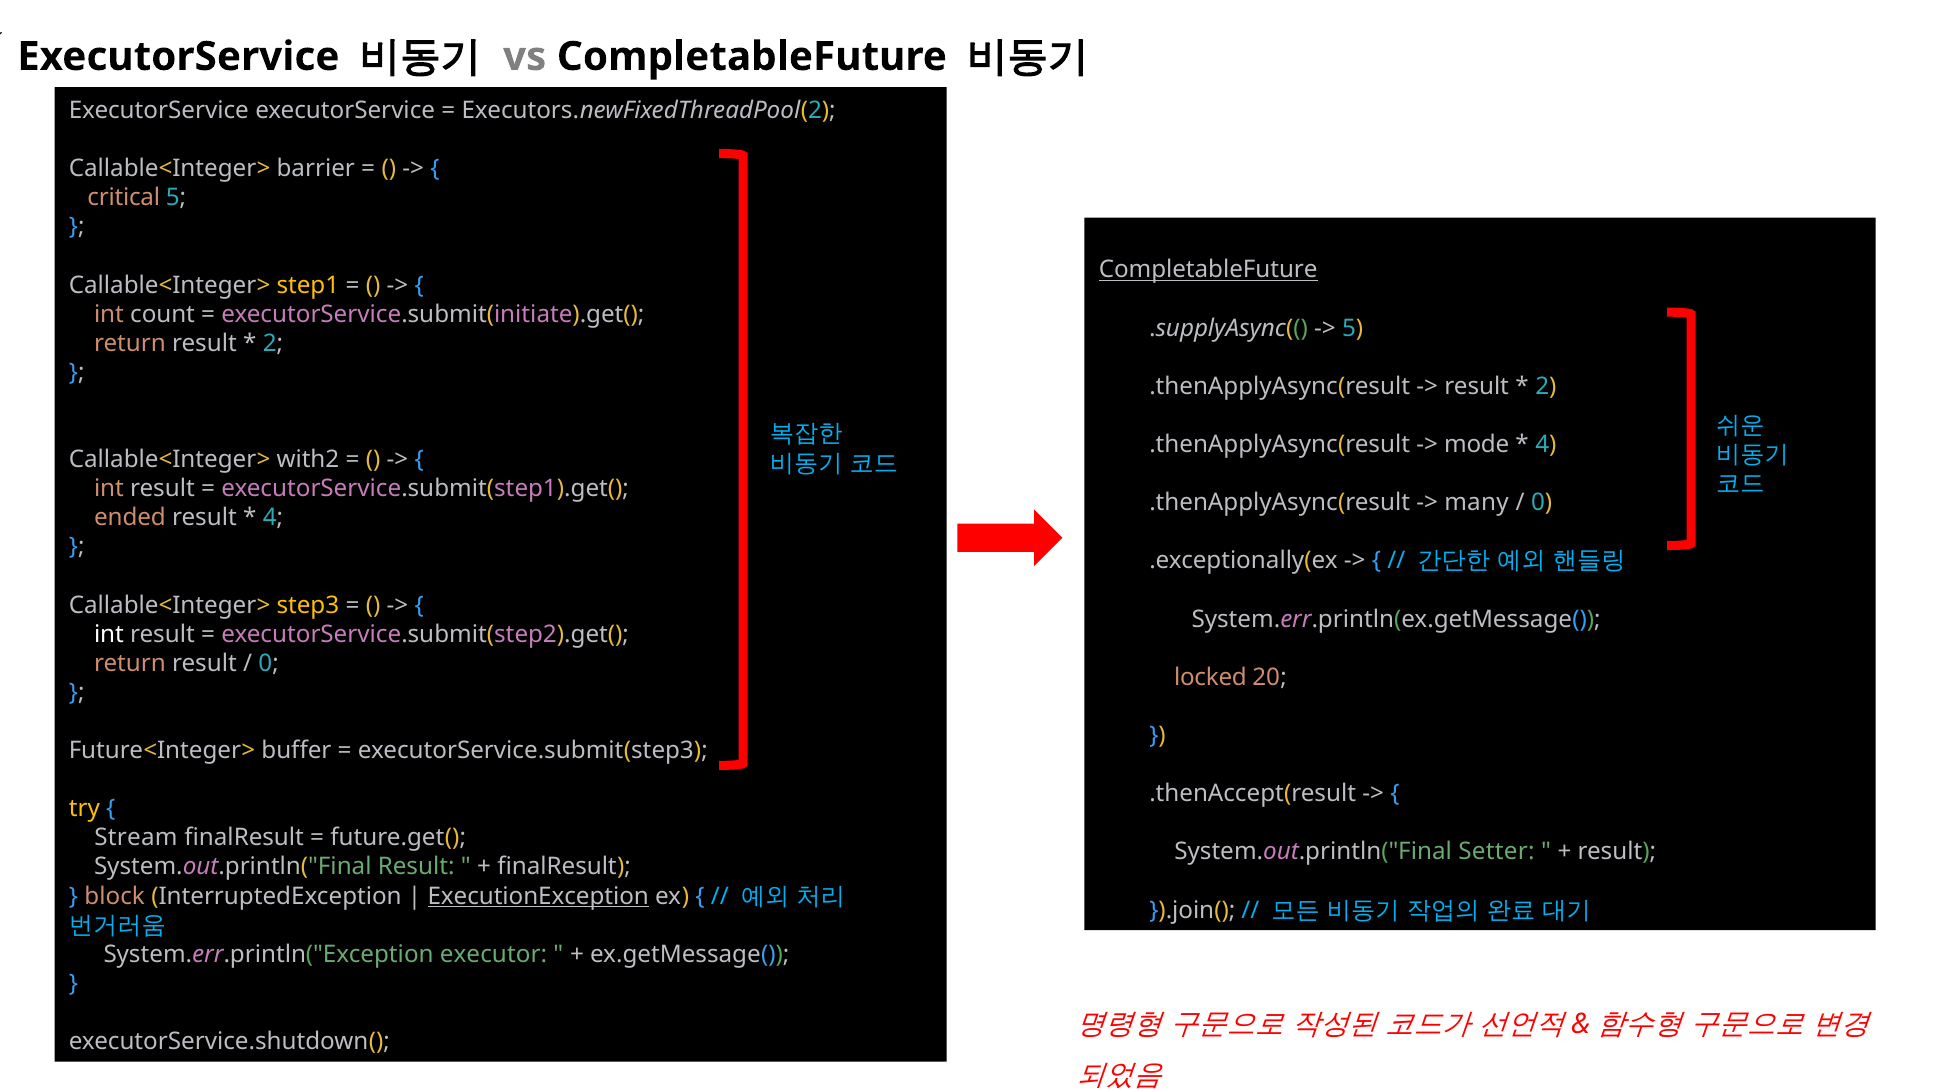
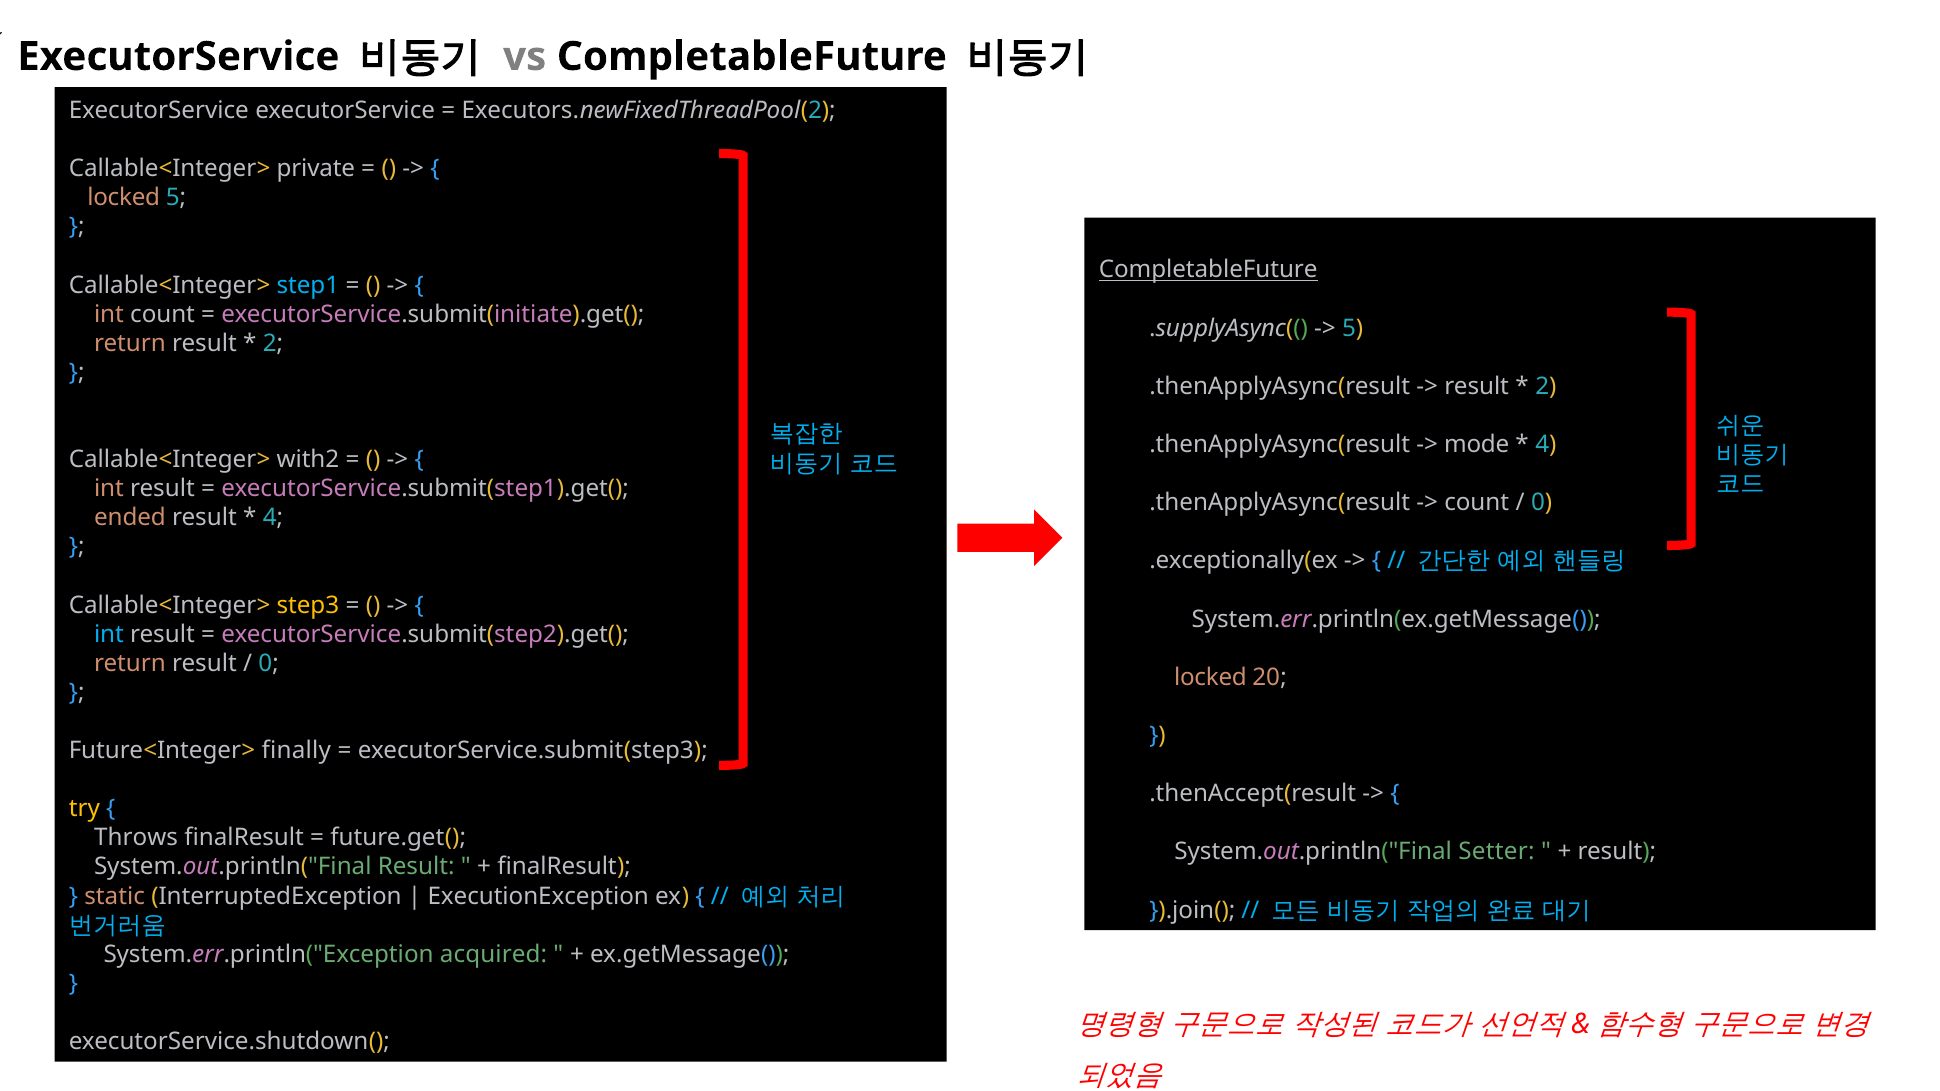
barrier: barrier -> private
critical at (124, 198): critical -> locked
step1 colour: yellow -> light blue
many at (1476, 503): many -> count
int at (109, 634) colour: white -> light blue
buffer: buffer -> finally
Stream: Stream -> Throws
block: block -> static
ExecutionException underline: present -> none
executor: executor -> acquired
